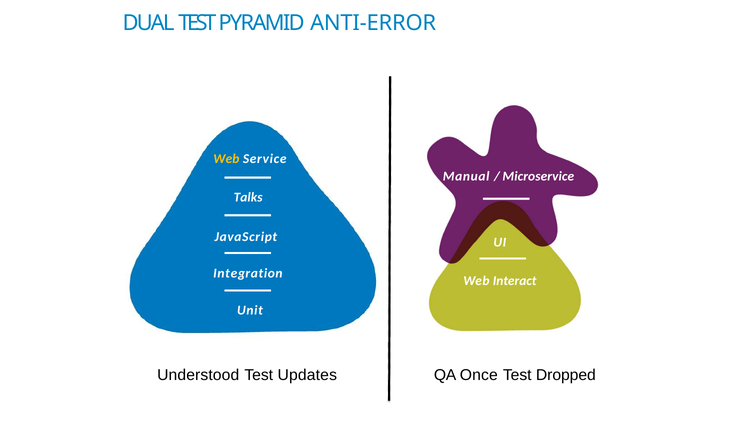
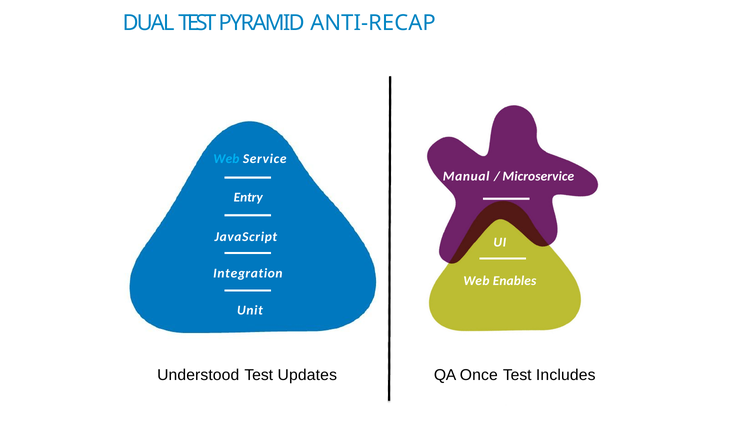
ANTI-ERROR: ANTI-ERROR -> ANTI-RECAP
Web at (226, 159) colour: yellow -> light blue
Talks: Talks -> Entry
Interact: Interact -> Enables
Dropped: Dropped -> Includes
